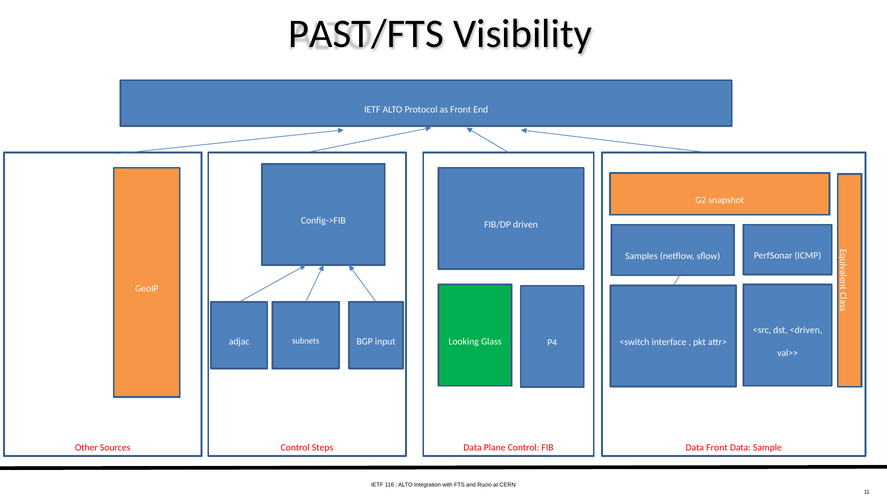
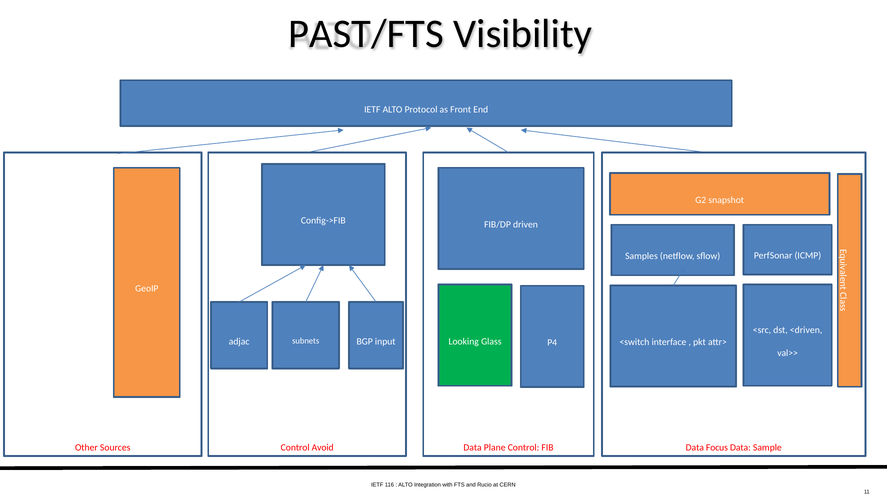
Steps: Steps -> Avoid
Data Front: Front -> Focus
